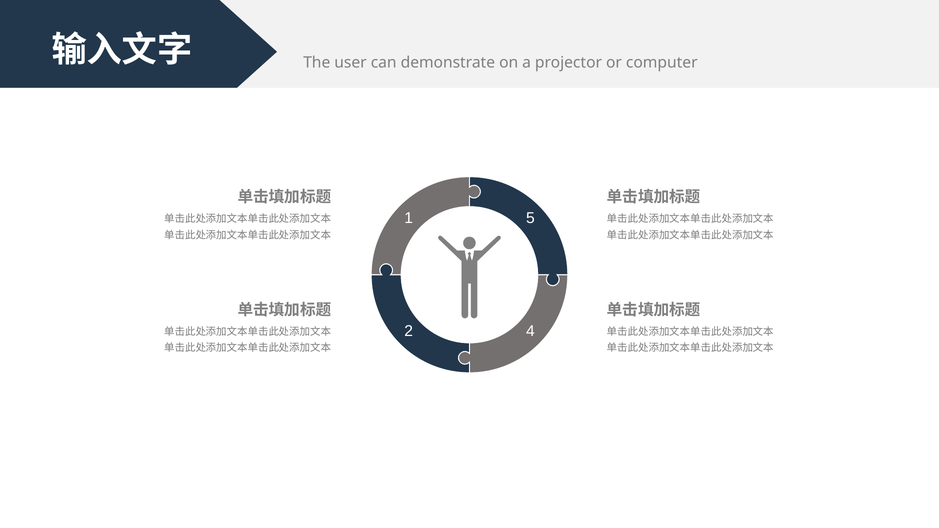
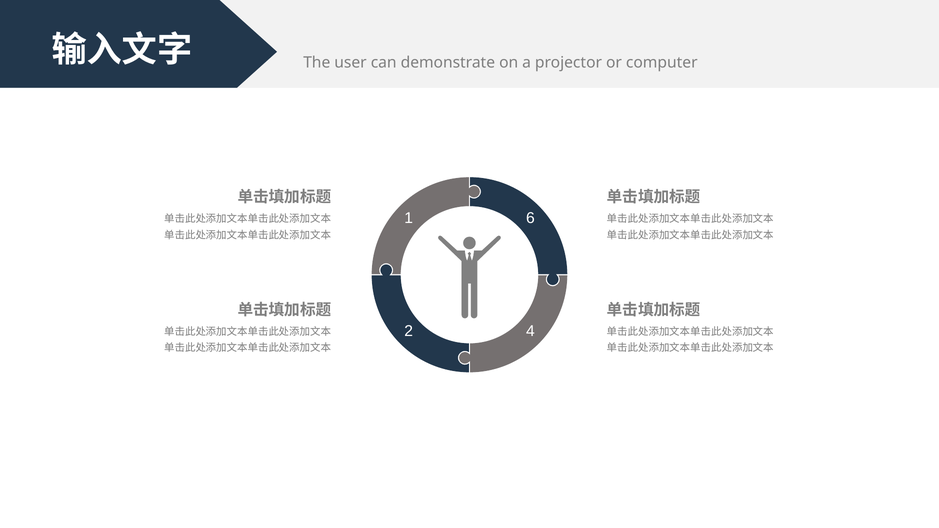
5: 5 -> 6
